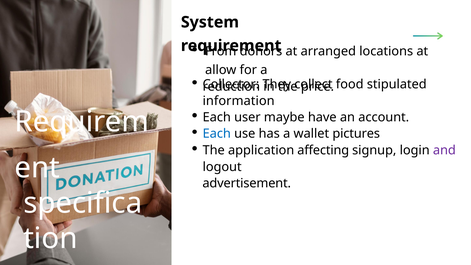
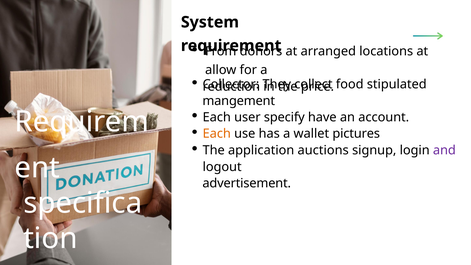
information: information -> mangement
maybe: maybe -> specify
Each at (217, 134) colour: blue -> orange
affecting: affecting -> auctions
